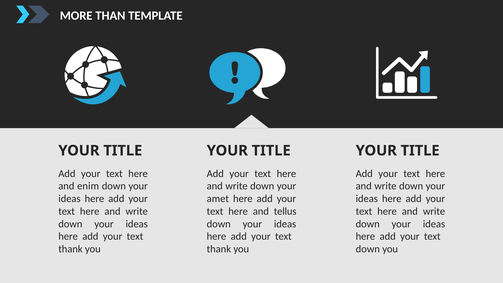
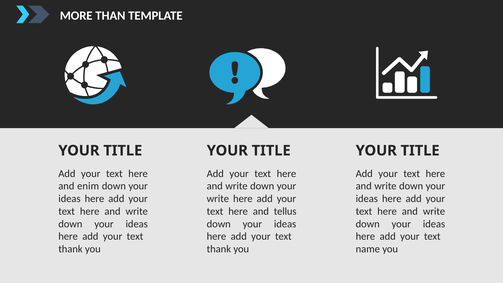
amet at (218, 199): amet -> write
down at (368, 249): down -> name
